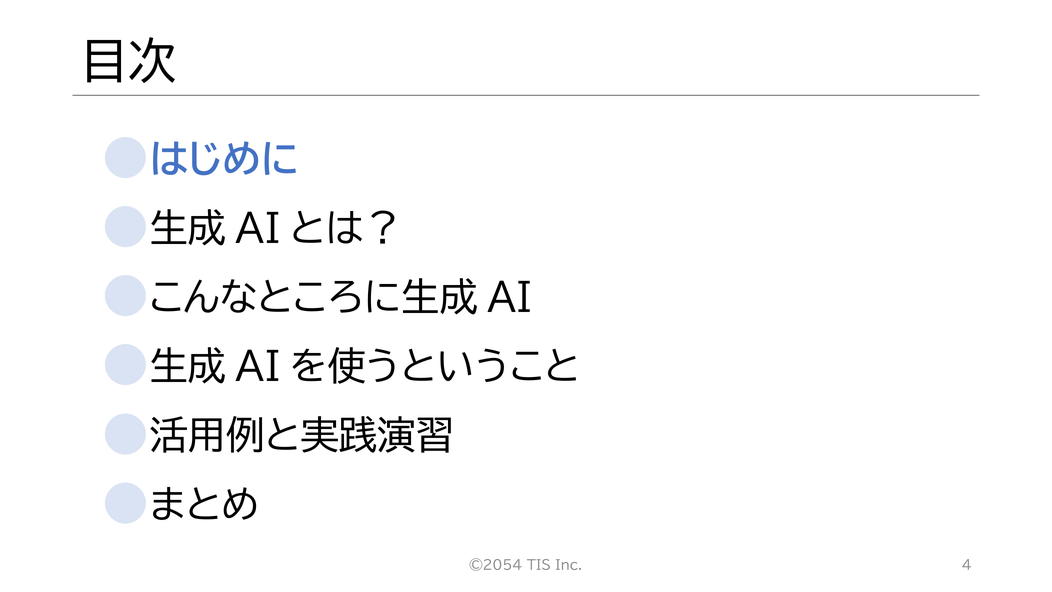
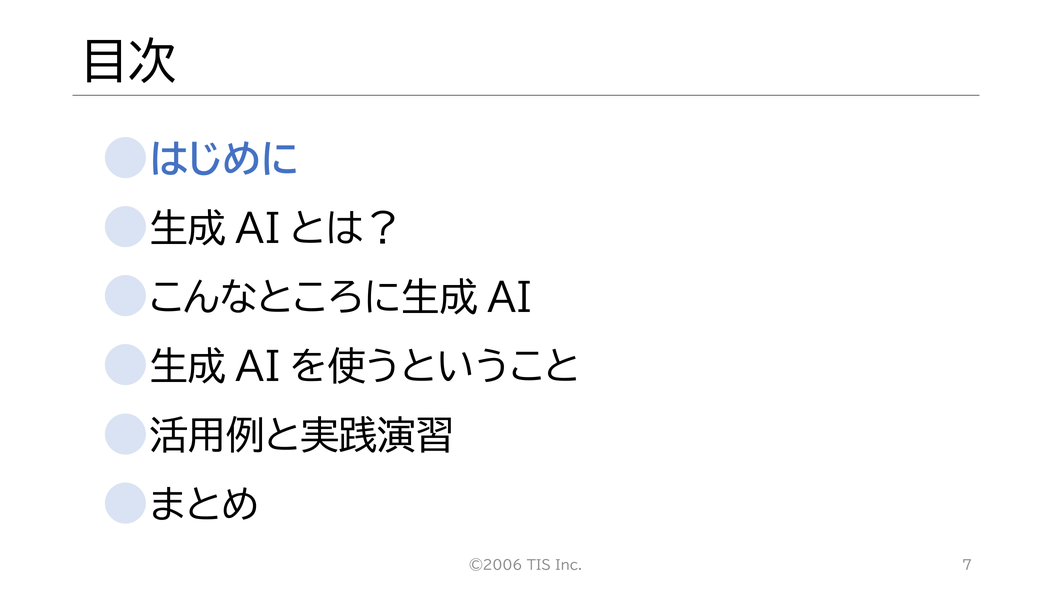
©2054: ©2054 -> ©2006
4: 4 -> 7
